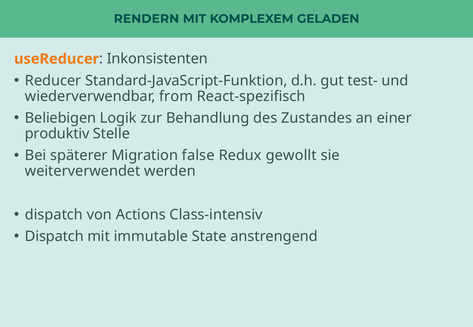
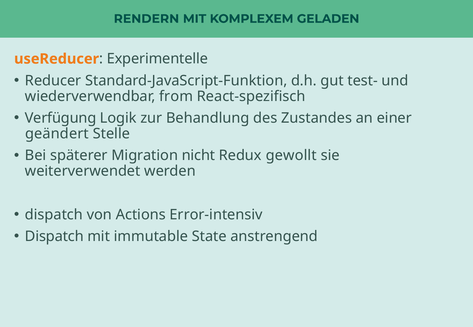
Inkonsistenten: Inkonsistenten -> Experimentelle
Beliebigen: Beliebigen -> Verfügung
produktiv: produktiv -> geändert
false: false -> nicht
Class-intensiv: Class-intensiv -> Error-intensiv
